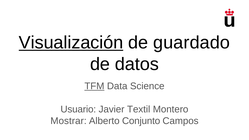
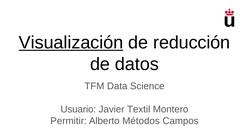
guardado: guardado -> reducción
TFM underline: present -> none
Mostrar: Mostrar -> Permitir
Conjunto: Conjunto -> Métodos
